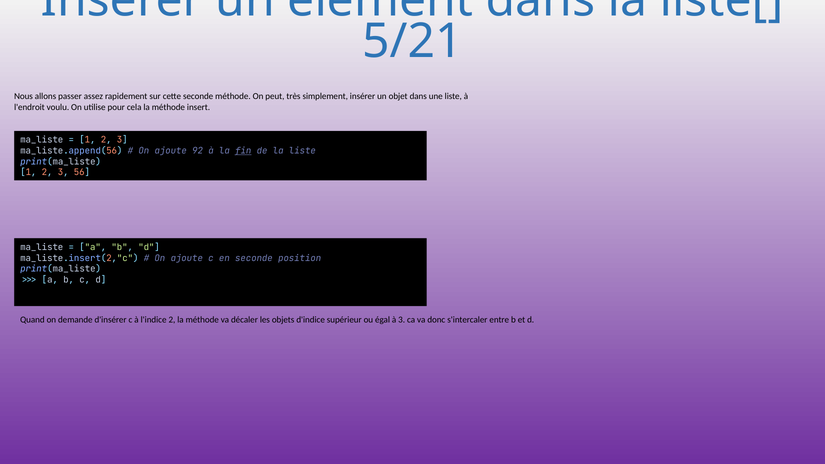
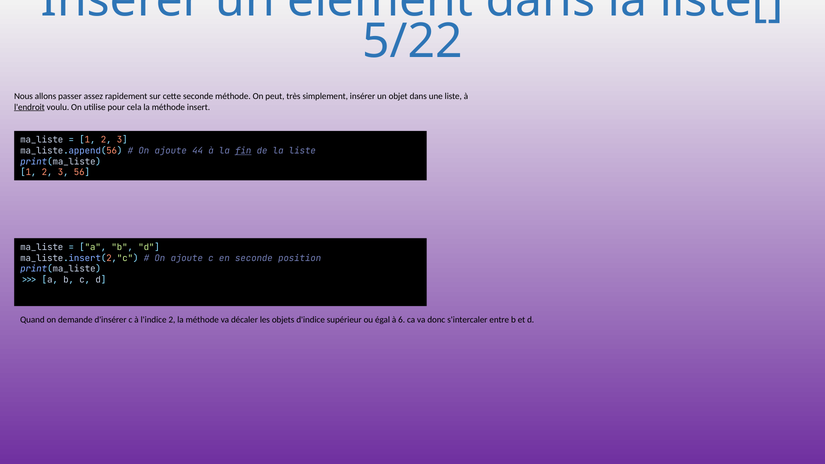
5/21: 5/21 -> 5/22
l'endroit underline: none -> present
92: 92 -> 44
à 3: 3 -> 6
